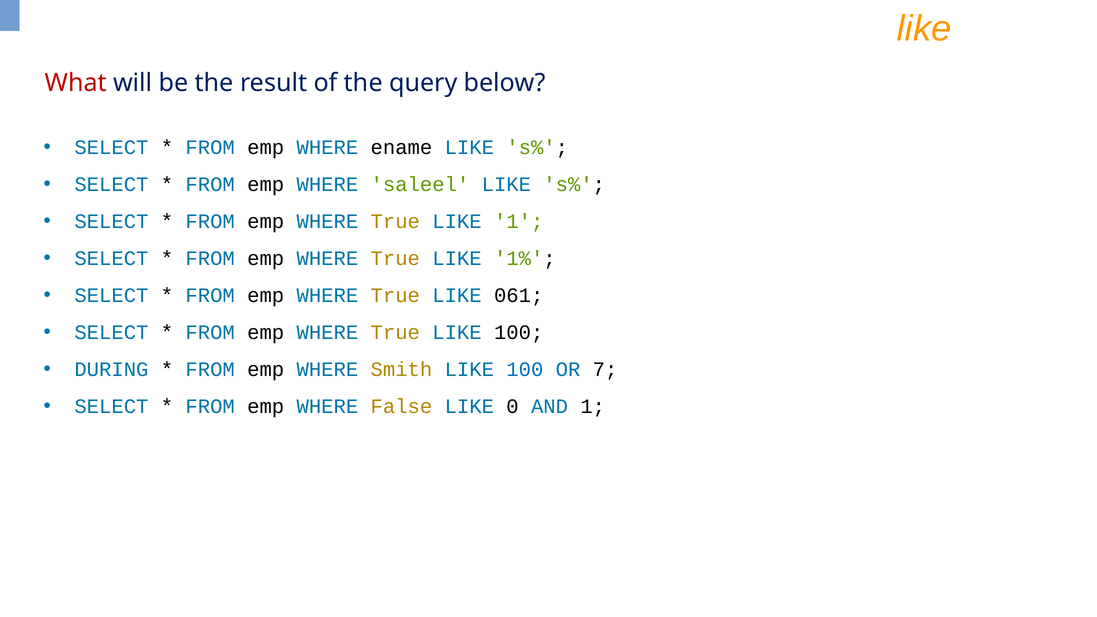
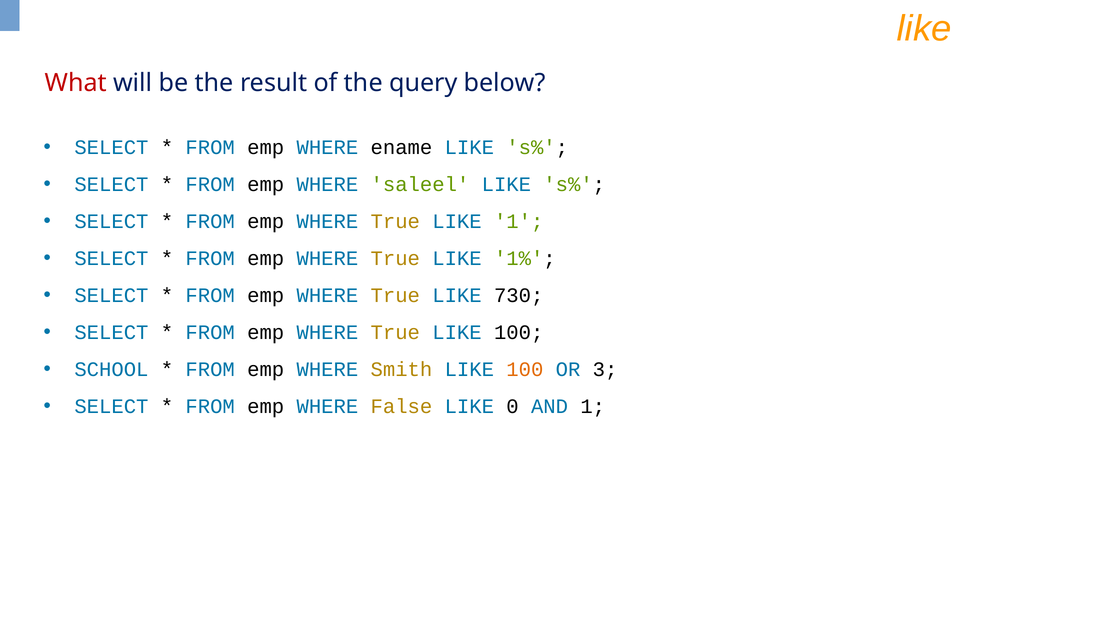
061: 061 -> 730
DURING: DURING -> SCHOOL
100 at (525, 370) colour: blue -> orange
7: 7 -> 3
